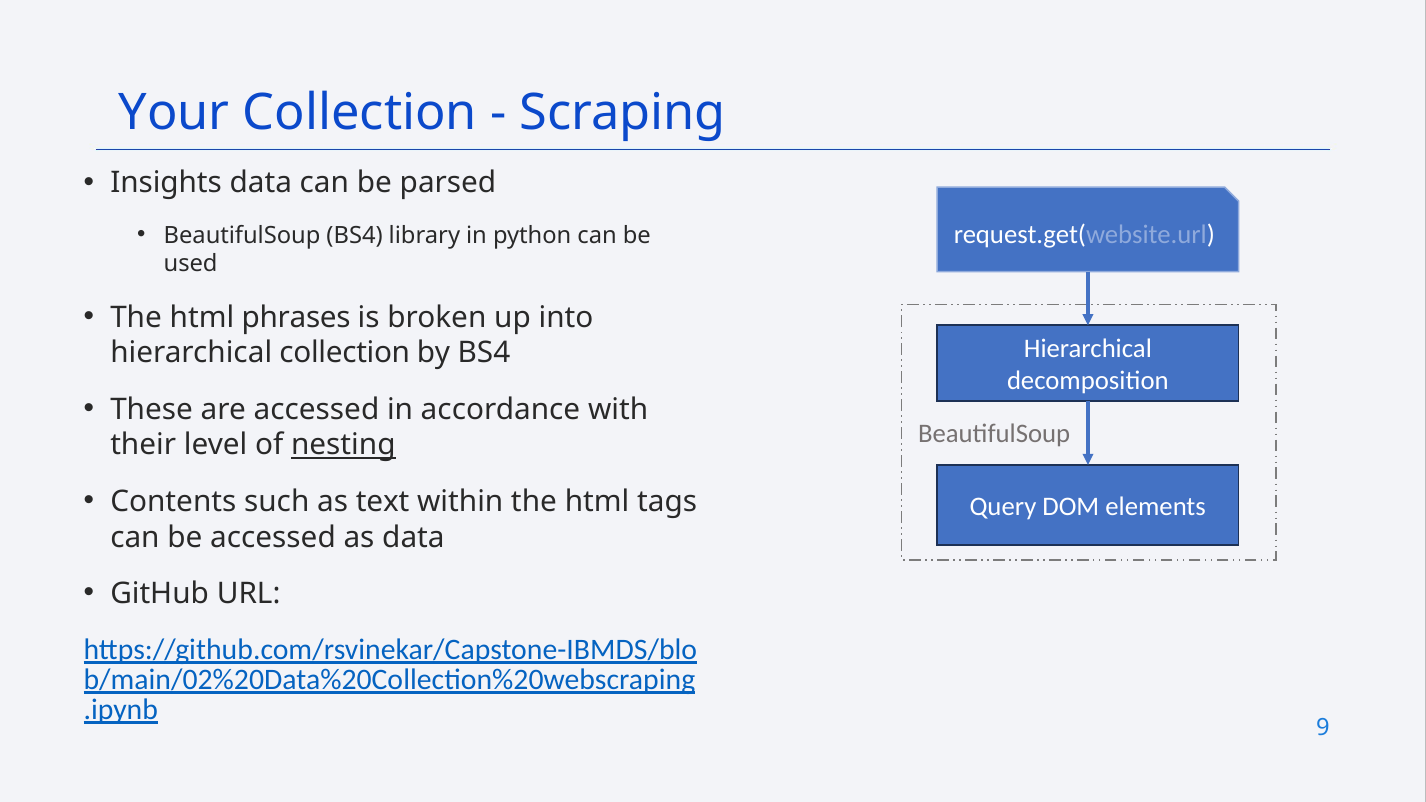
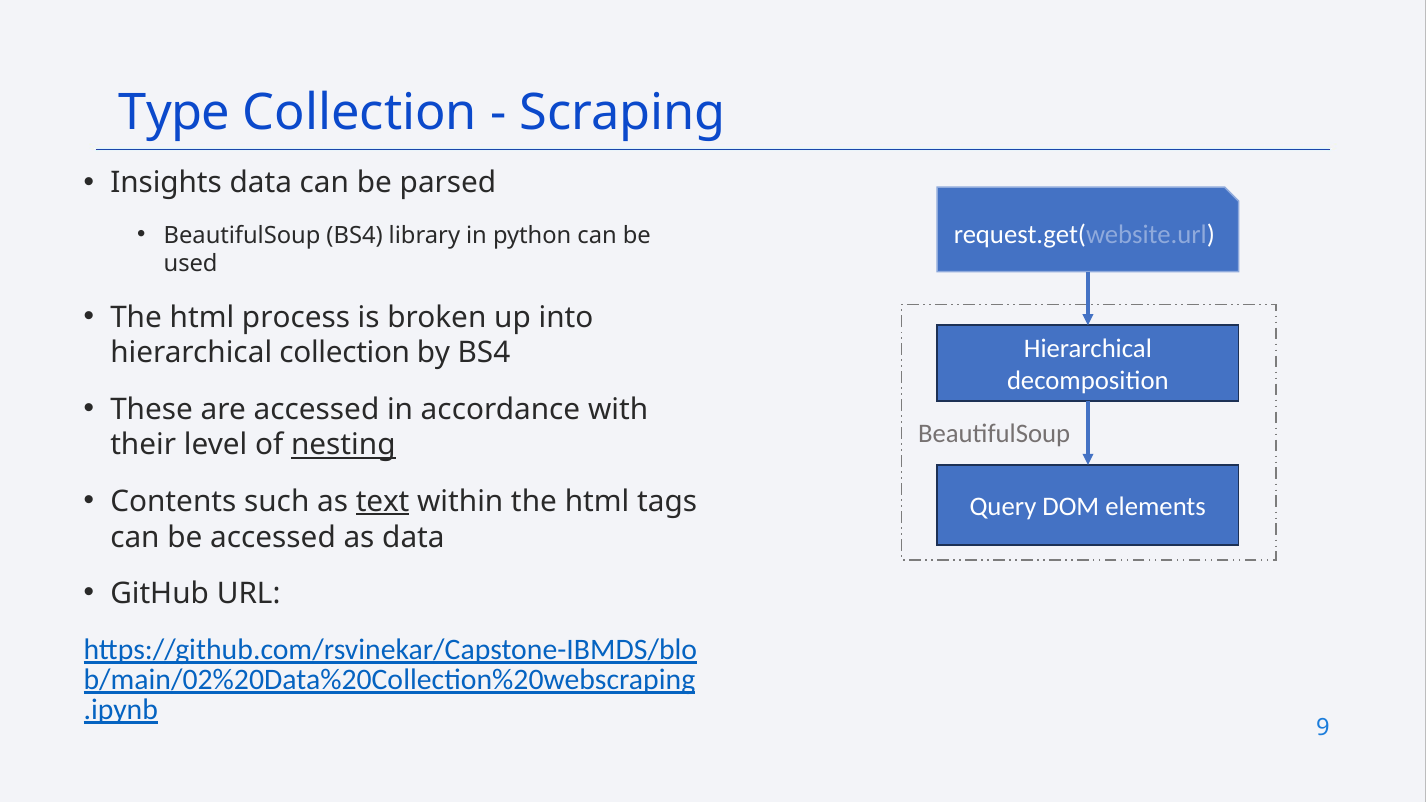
Your: Your -> Type
phrases: phrases -> process
text underline: none -> present
